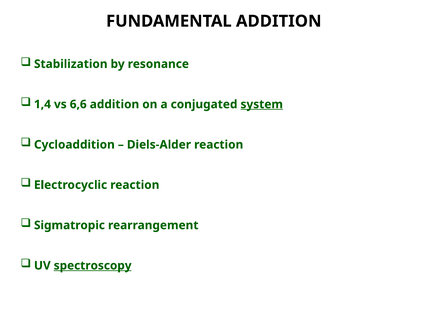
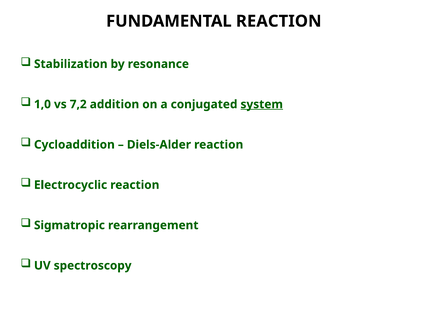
FUNDAMENTAL ADDITION: ADDITION -> REACTION
1,4: 1,4 -> 1,0
6,6: 6,6 -> 7,2
spectroscopy underline: present -> none
